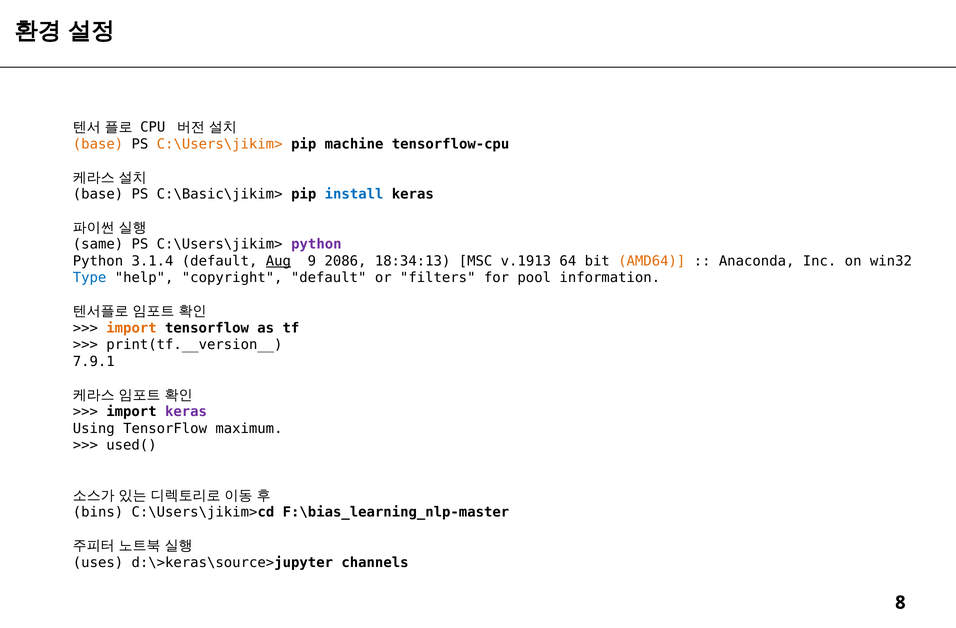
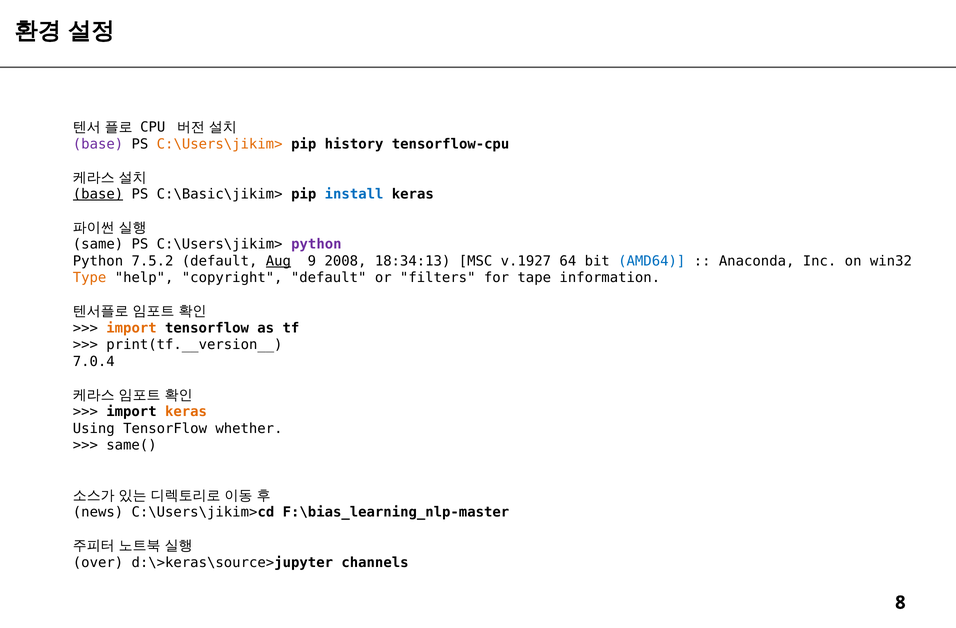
base at (98, 144) colour: orange -> purple
machine: machine -> history
base at (98, 194) underline: none -> present
3.1.4: 3.1.4 -> 7.5.2
2086: 2086 -> 2008
v.1913: v.1913 -> v.1927
AMD64 colour: orange -> blue
Type colour: blue -> orange
pool: pool -> tape
7.9.1: 7.9.1 -> 7.0.4
keras at (186, 412) colour: purple -> orange
maximum: maximum -> whether
used(: used( -> same(
bins: bins -> news
uses: uses -> over
